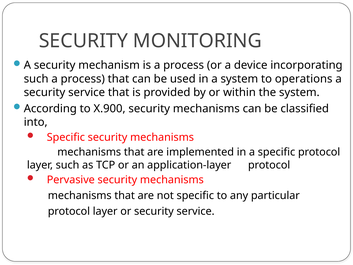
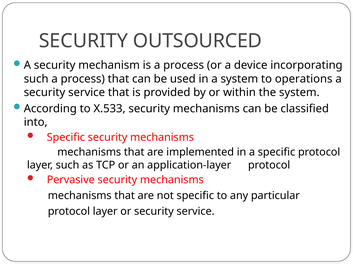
MONITORING: MONITORING -> OUTSOURCED
X.900: X.900 -> X.533
